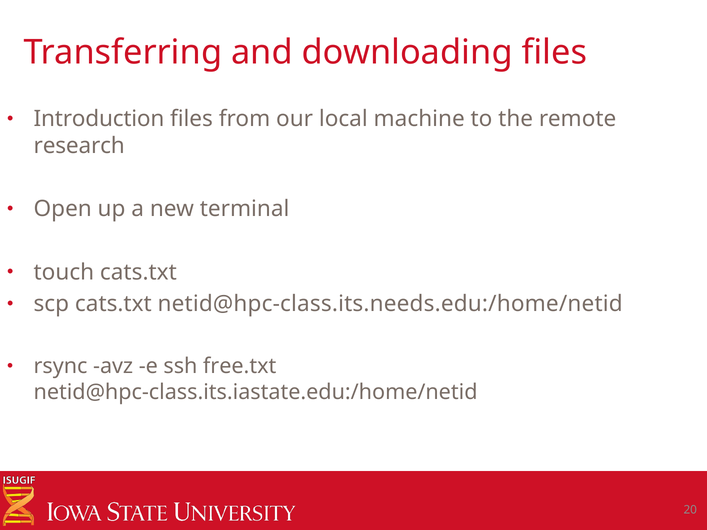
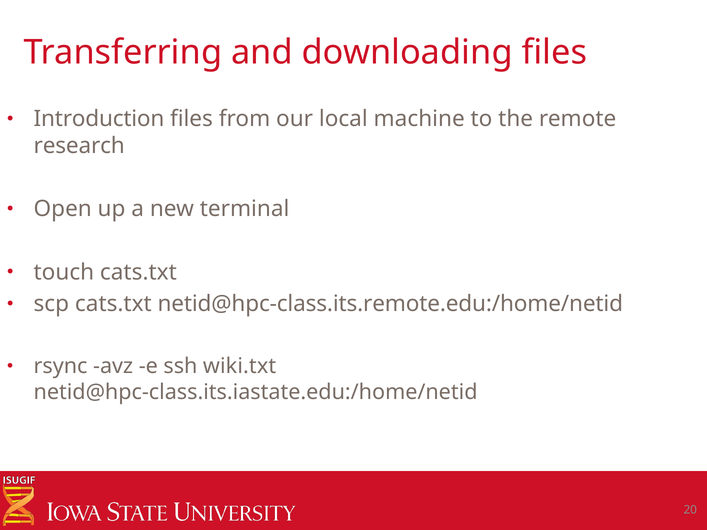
netid@hpc-class.its.needs.edu:/home/netid: netid@hpc-class.its.needs.edu:/home/netid -> netid@hpc-class.its.remote.edu:/home/netid
free.txt: free.txt -> wiki.txt
